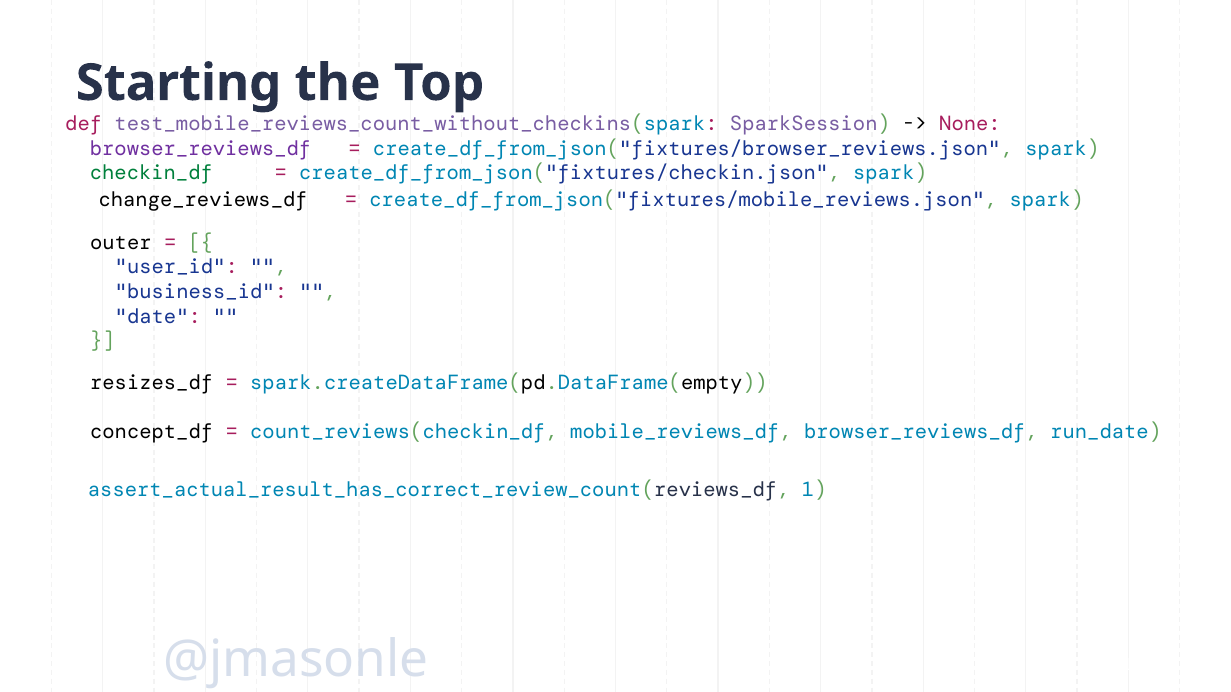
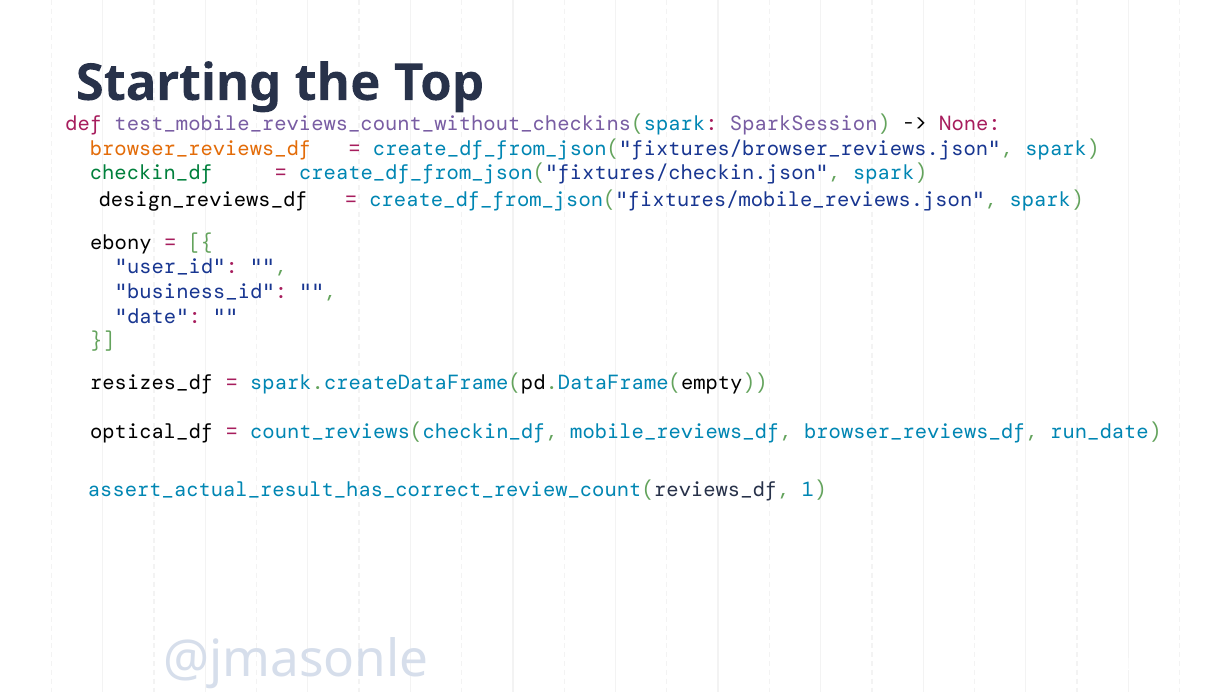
browser_reviews_df at (201, 149) colour: purple -> orange
change_reviews_df: change_reviews_df -> design_reviews_df
outer: outer -> ebony
concept_df: concept_df -> optical_df
